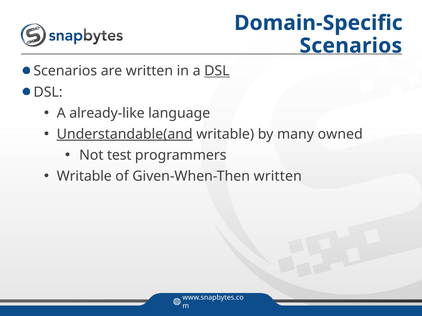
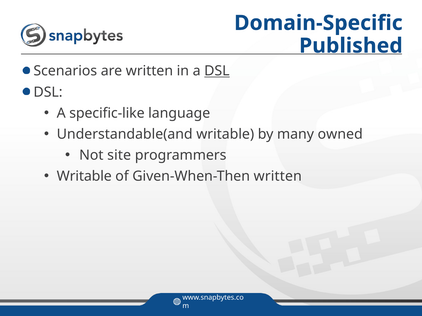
Scenarios at (351, 46): Scenarios -> Published
already-like: already-like -> specific-like
Understandable(and underline: present -> none
test: test -> site
